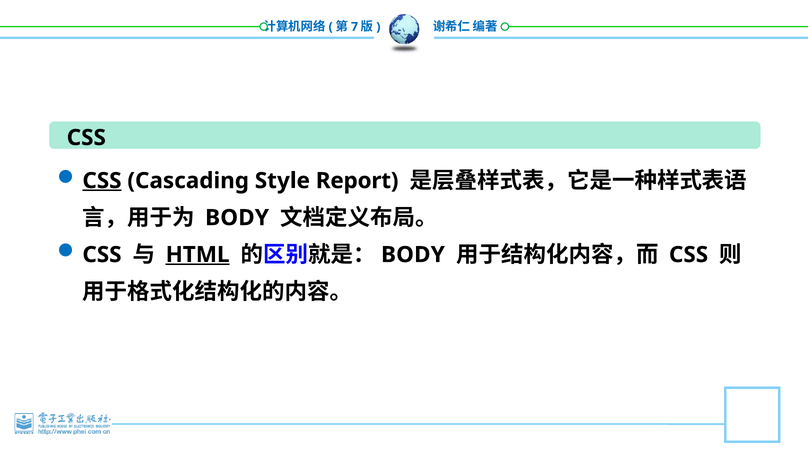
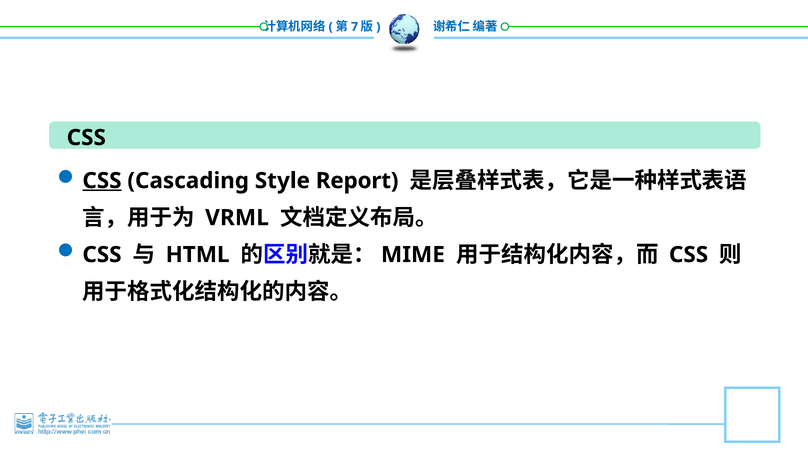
BODY at (237, 218): BODY -> VRML
HTML underline: present -> none
BODY at (413, 255): BODY -> MIME
